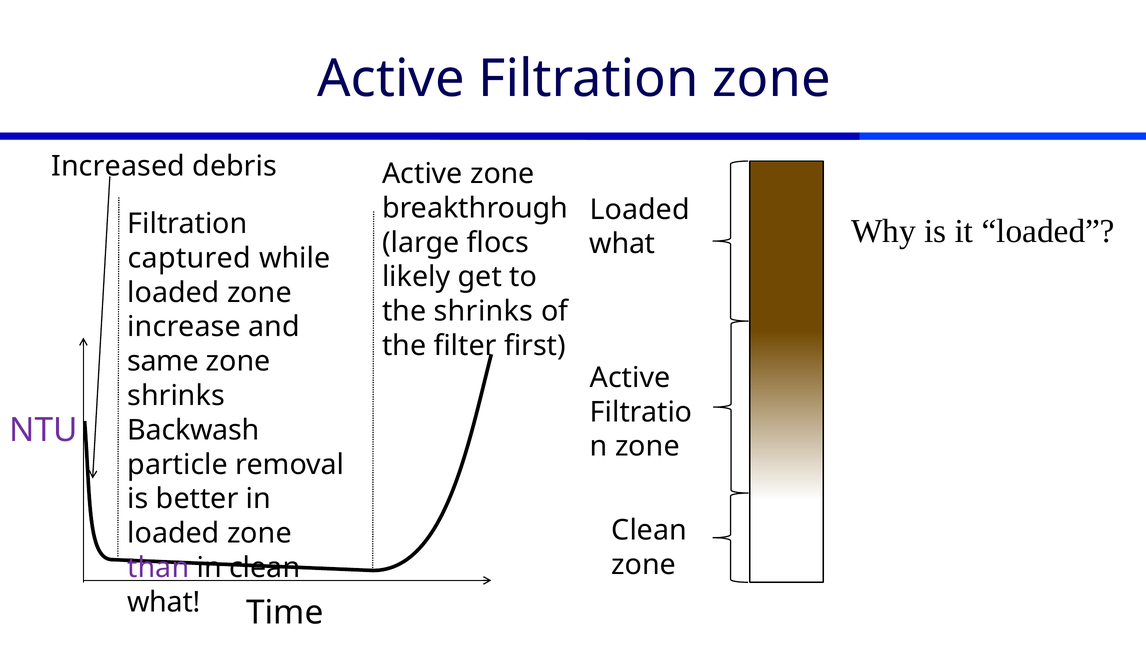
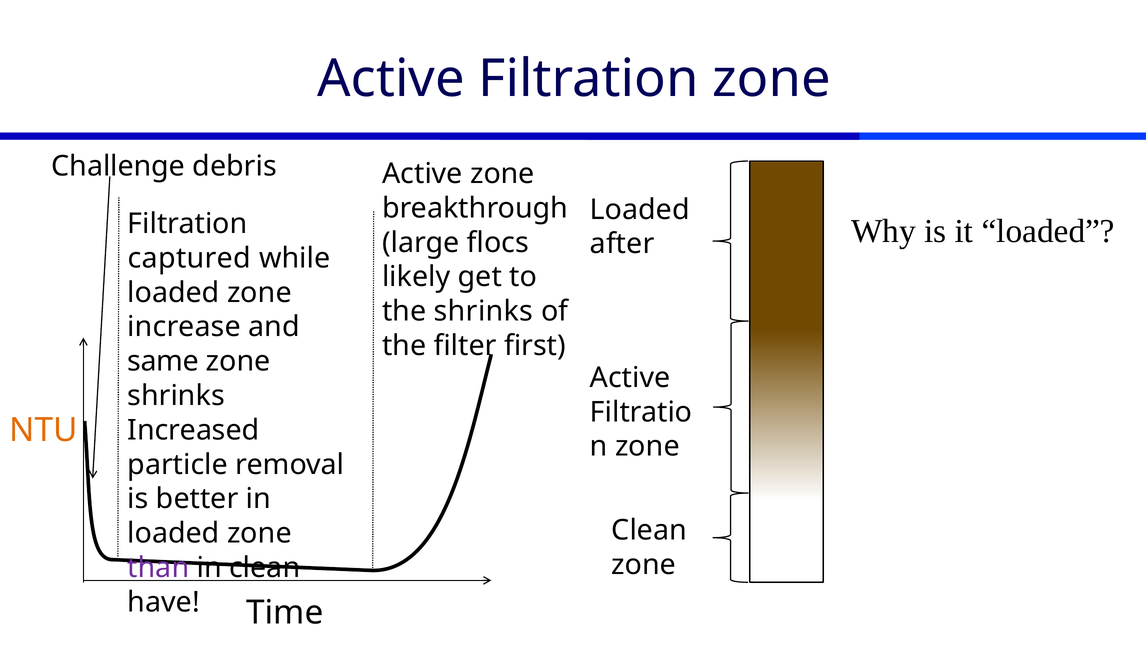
Increased: Increased -> Challenge
what at (622, 244): what -> after
NTU colour: purple -> orange
Backwash: Backwash -> Increased
what at (164, 602): what -> have
